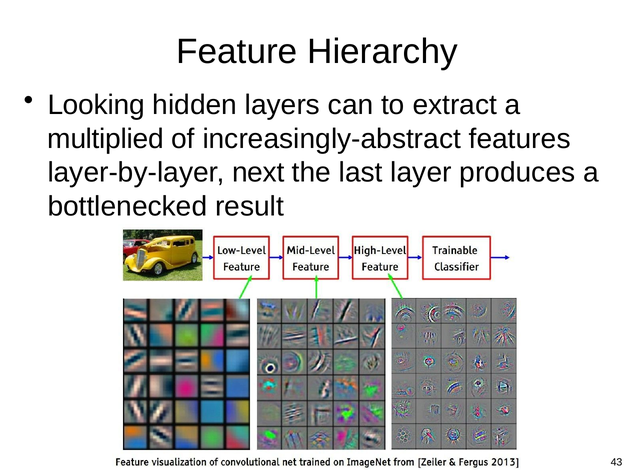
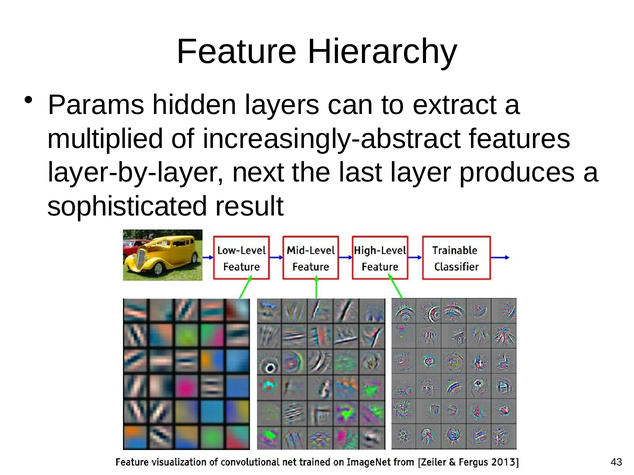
Looking: Looking -> Params
bottlenecked: bottlenecked -> sophisticated
